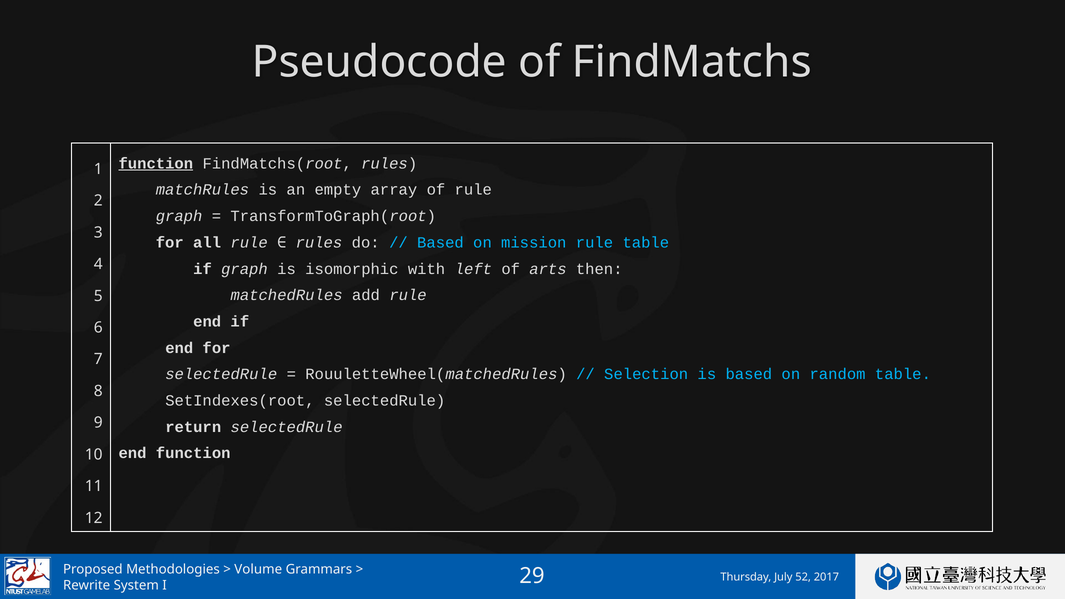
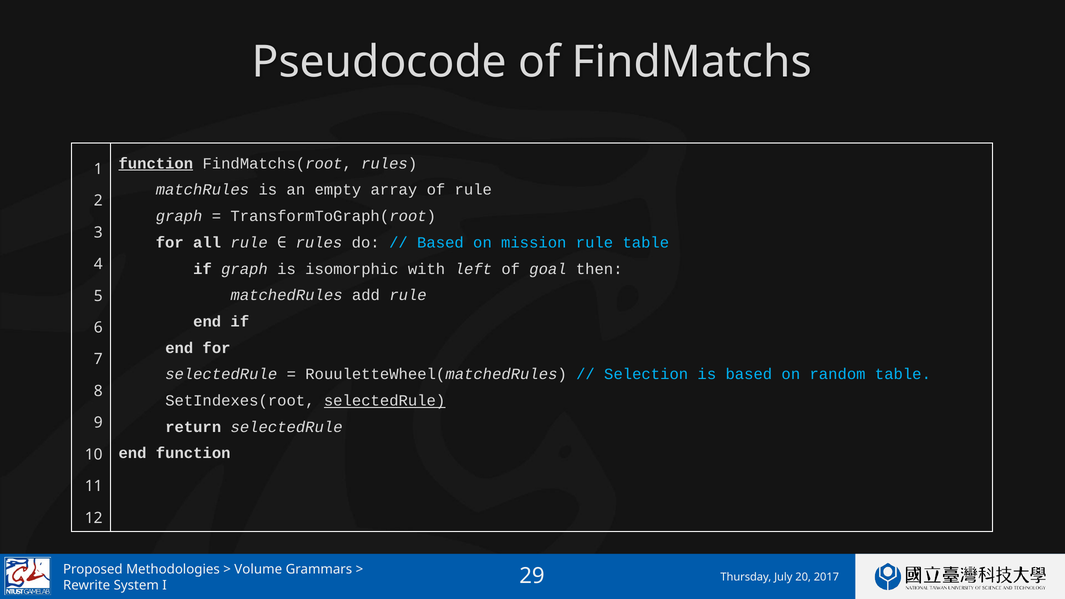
arts: arts -> goal
selectedRule at (385, 401) underline: none -> present
52: 52 -> 20
